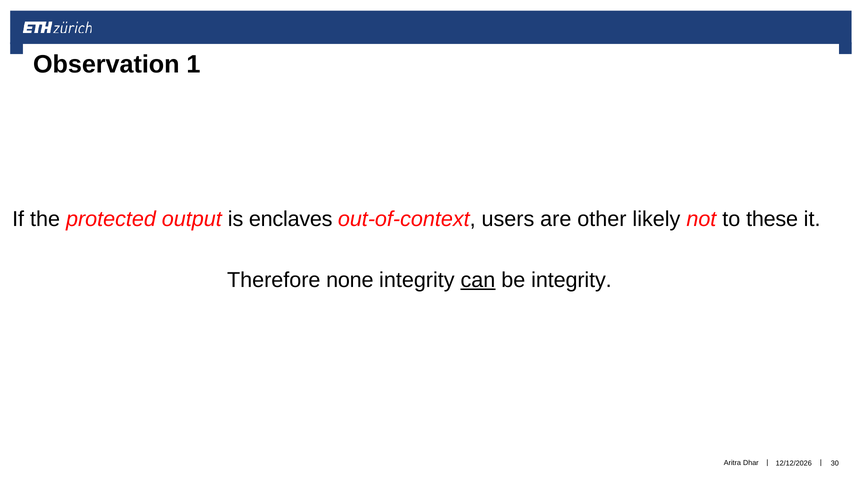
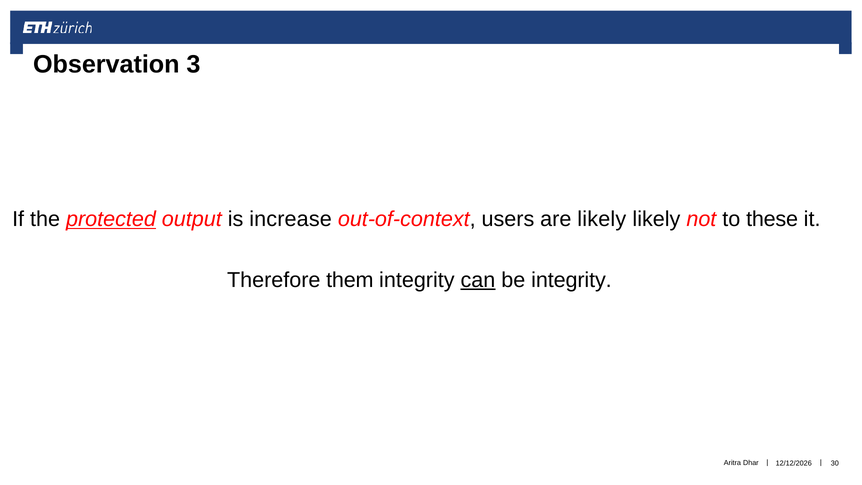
1: 1 -> 3
protected underline: none -> present
enclaves: enclaves -> increase
are other: other -> likely
none: none -> them
